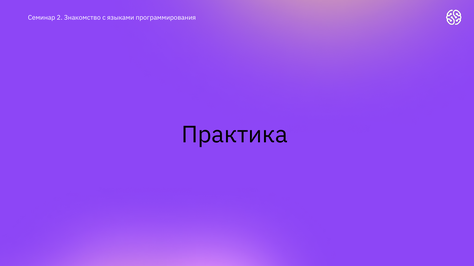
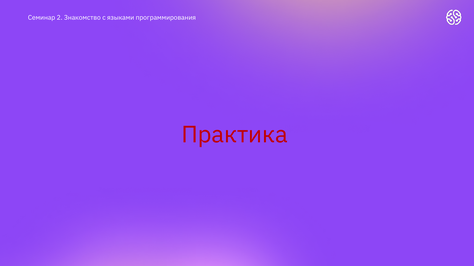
Практика colour: black -> red
